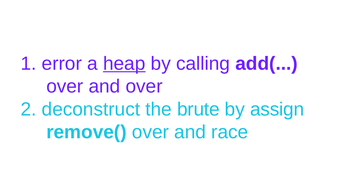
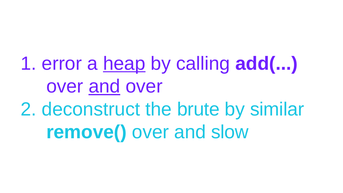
and at (104, 86) underline: none -> present
assign: assign -> similar
race: race -> slow
